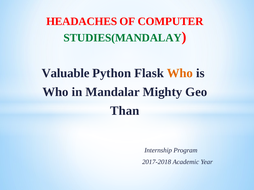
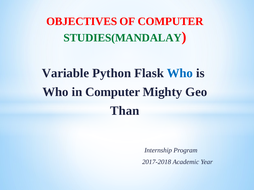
HEADACHES: HEADACHES -> OBJECTIVES
Valuable: Valuable -> Variable
Who at (180, 73) colour: orange -> blue
in Mandalar: Mandalar -> Computer
